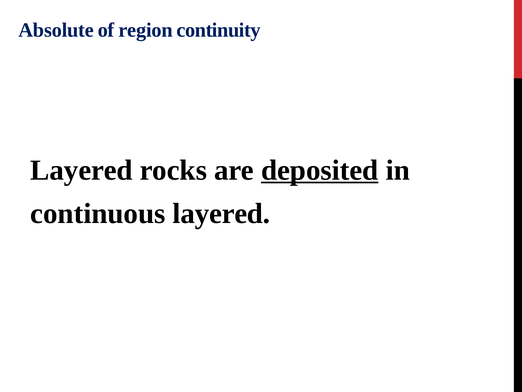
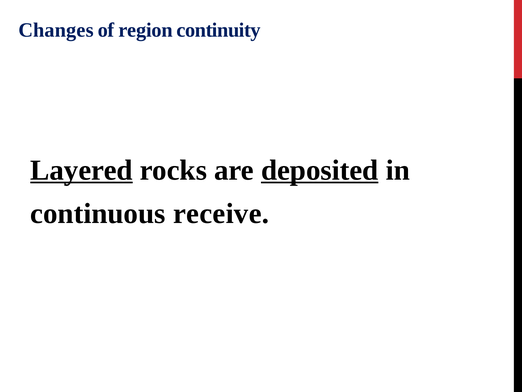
Absolute: Absolute -> Changes
Layered at (82, 170) underline: none -> present
continuous layered: layered -> receive
